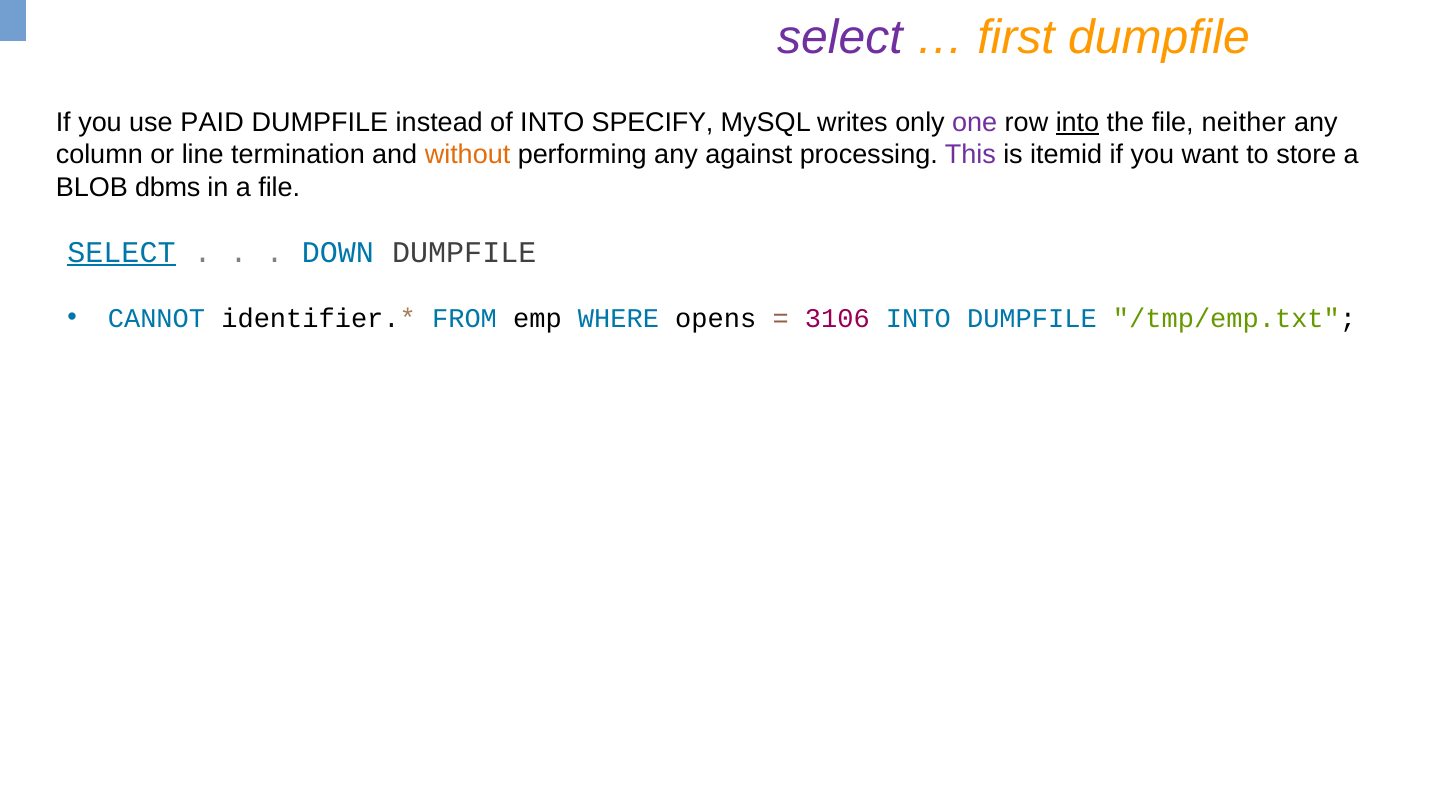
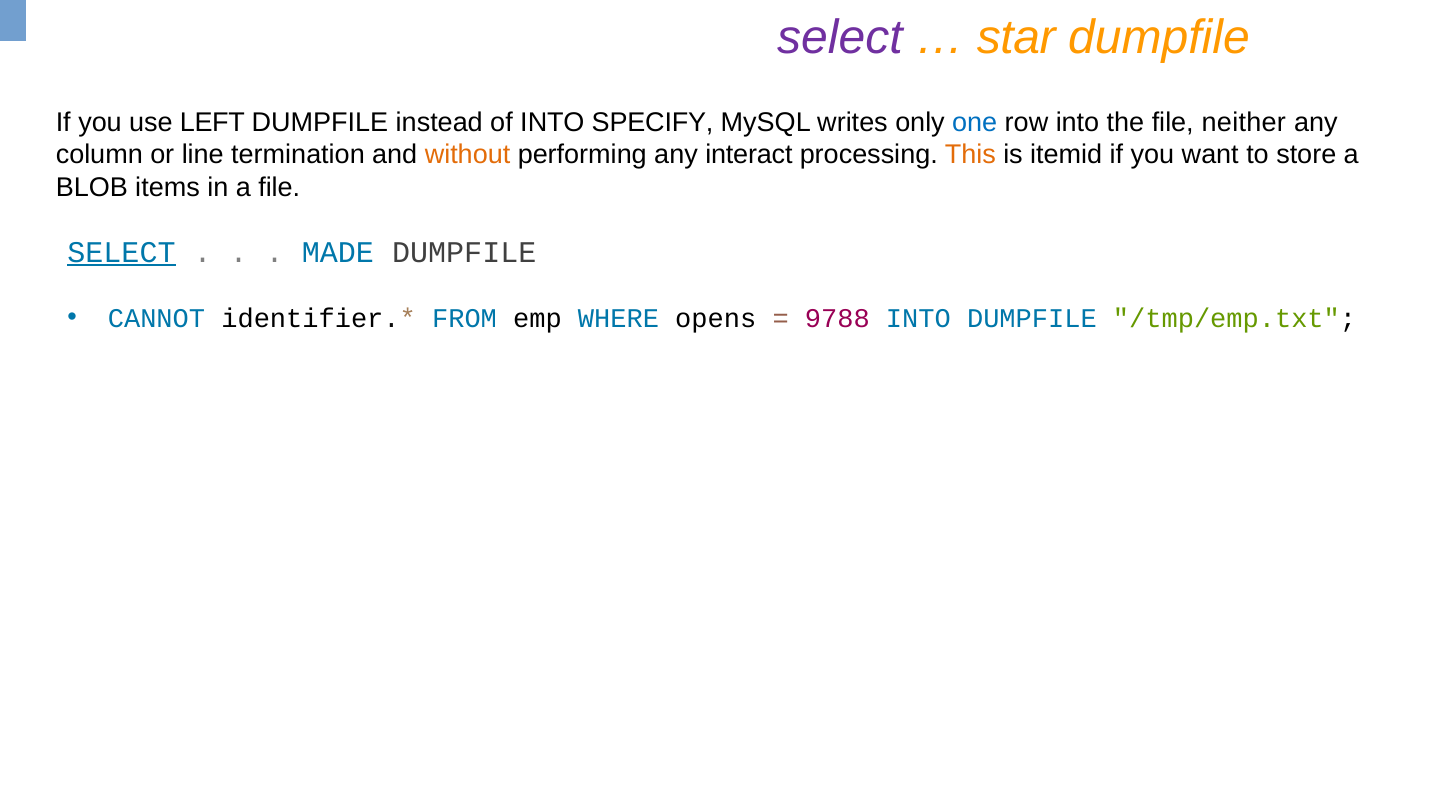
first: first -> star
PAID: PAID -> LEFT
one colour: purple -> blue
into at (1077, 122) underline: present -> none
against: against -> interact
This colour: purple -> orange
dbms: dbms -> items
DOWN: DOWN -> MADE
3106: 3106 -> 9788
